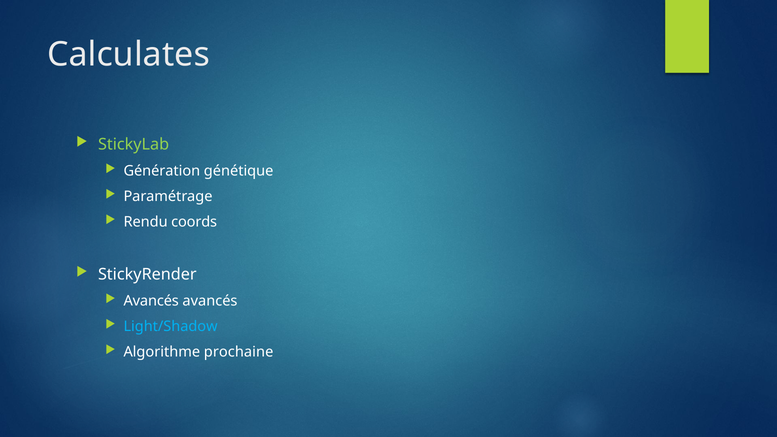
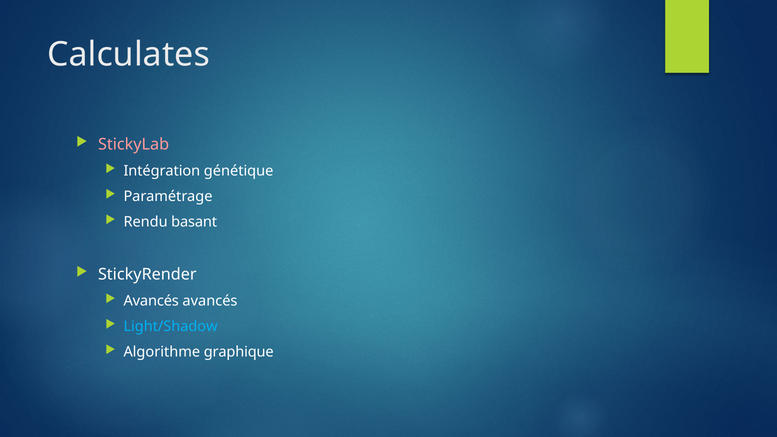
StickyLab colour: light green -> pink
Génération: Génération -> Intégration
coords: coords -> basant
prochaine: prochaine -> graphique
